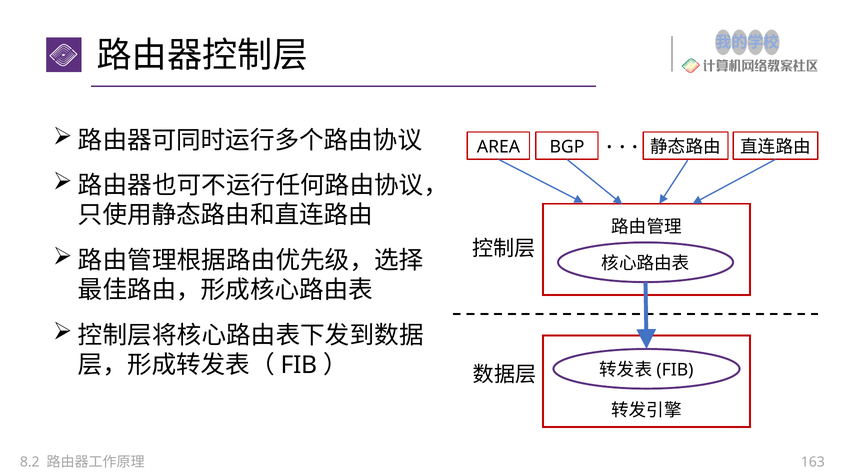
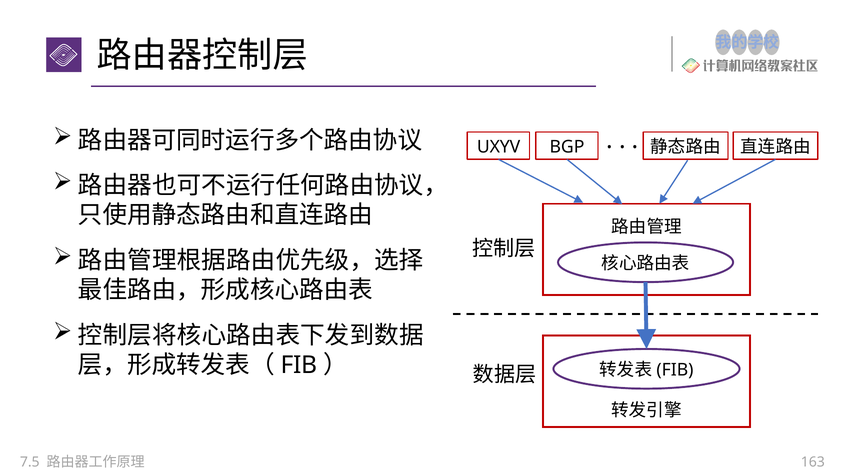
AREA: AREA -> UXYV
8.2: 8.2 -> 7.5
